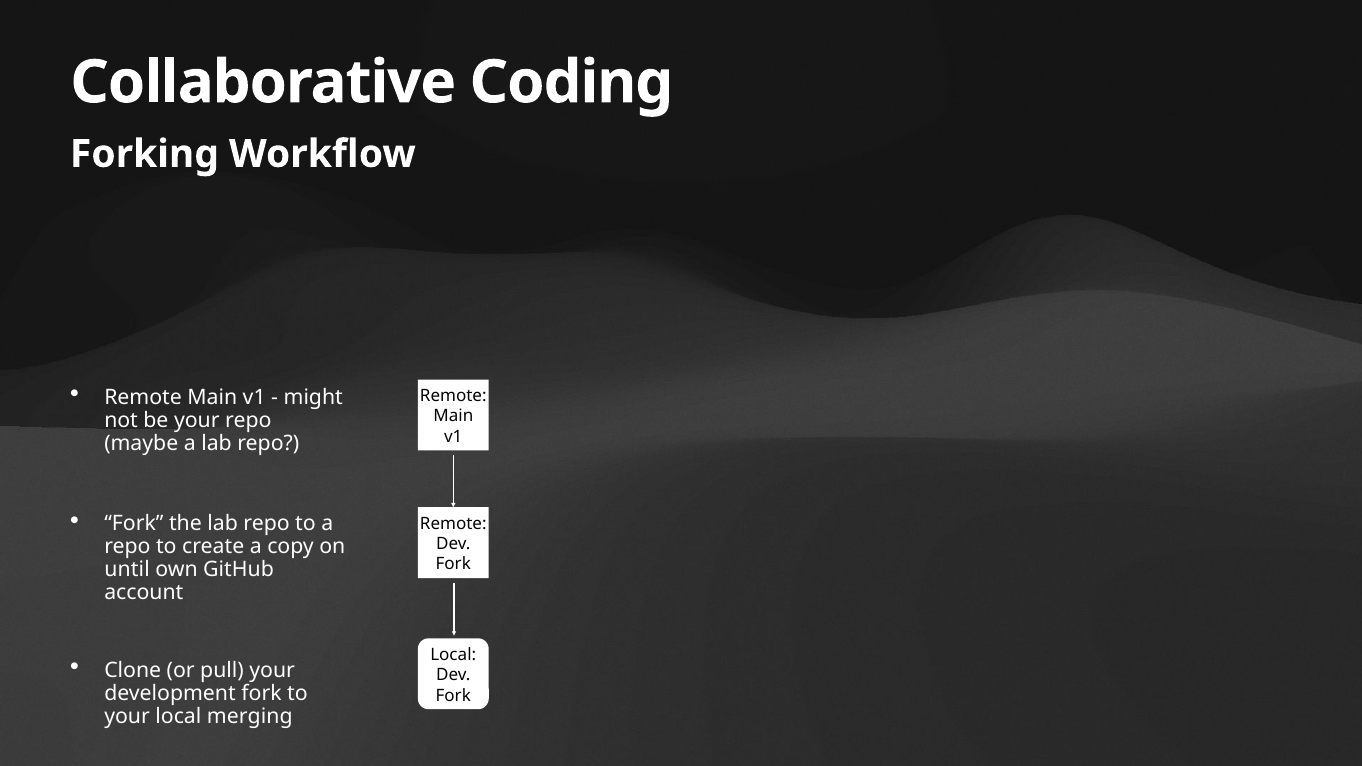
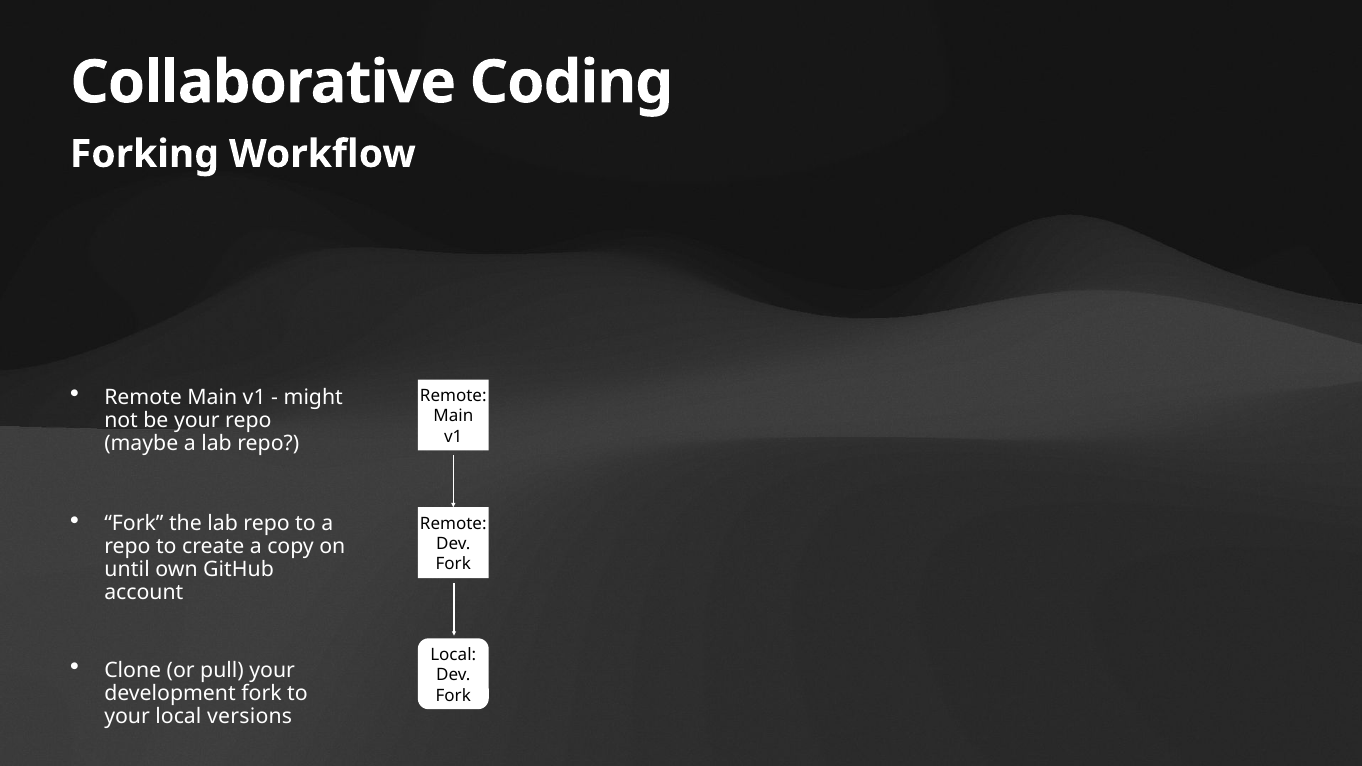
merging: merging -> versions
